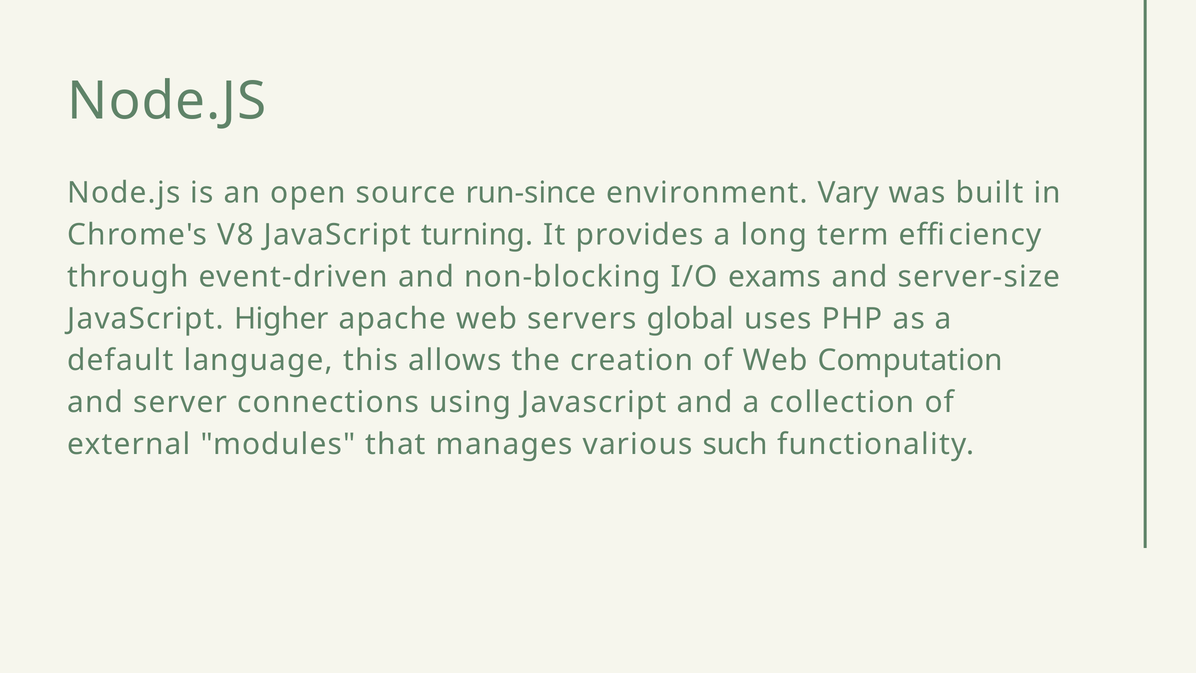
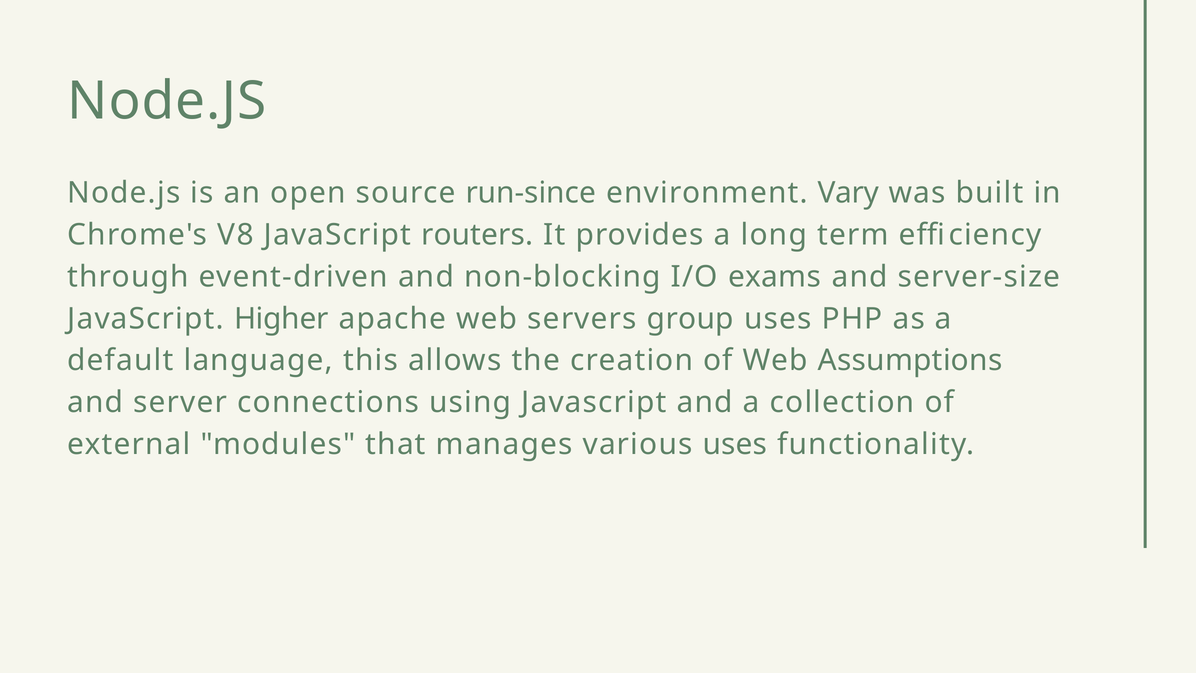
turning: turning -> routers
global: global -> group
Computation: Computation -> Assumptions
various such: such -> uses
